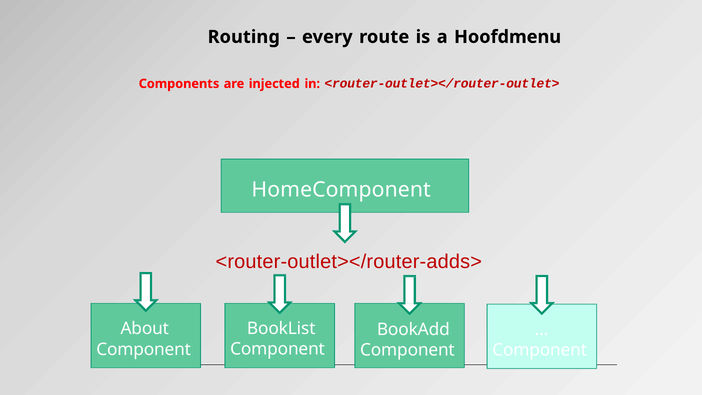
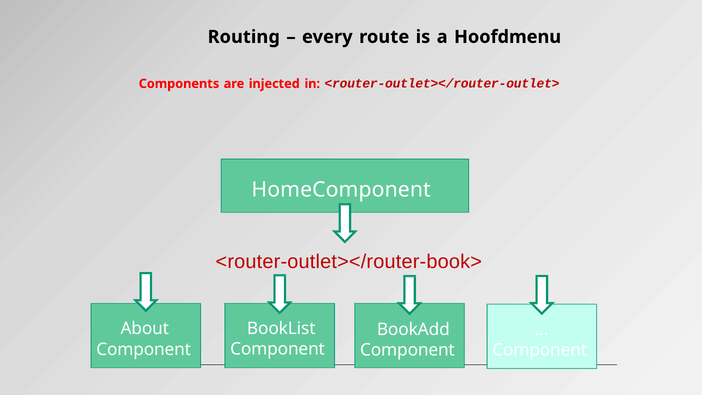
<router-outlet></router-adds>: <router-outlet></router-adds> -> <router-outlet></router-book>
